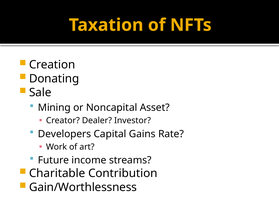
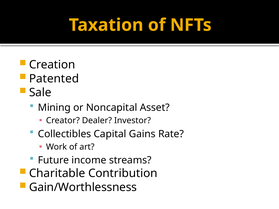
Donating: Donating -> Patented
Developers: Developers -> Collectibles
